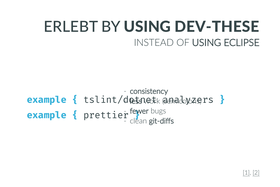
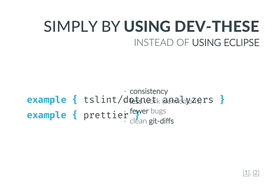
ERLEBT: ERLEBT -> SIMPLY
